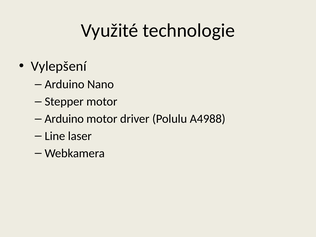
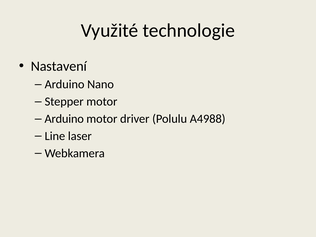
Vylepšení: Vylepšení -> Nastavení
